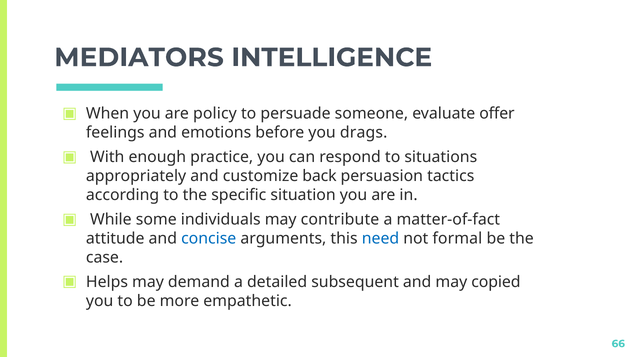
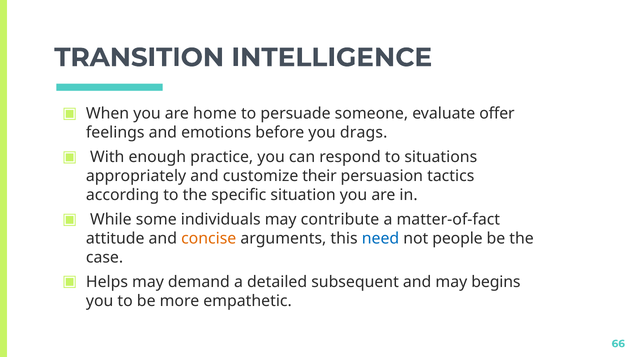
MEDIATORS: MEDIATORS -> TRANSITION
policy: policy -> home
back: back -> their
concise colour: blue -> orange
formal: formal -> people
copied: copied -> begins
